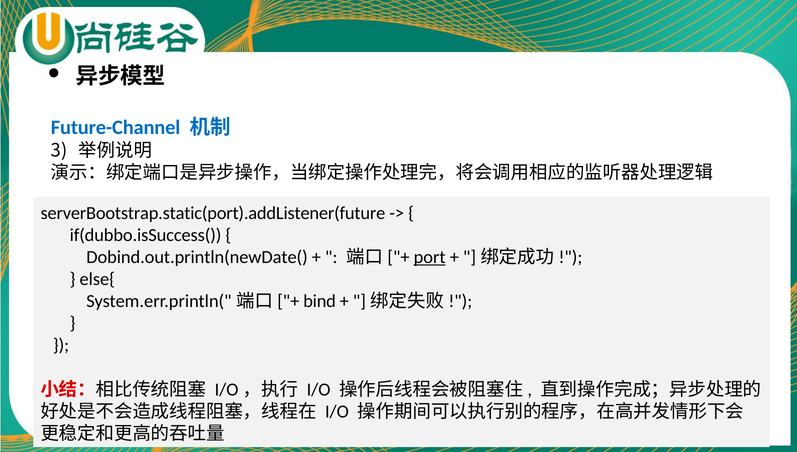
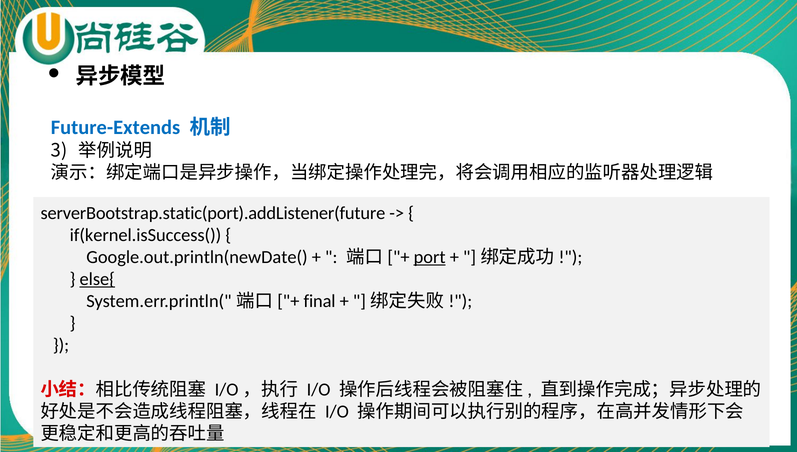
Future-Channel: Future-Channel -> Future-Extends
if(dubbo.isSuccess(: if(dubbo.isSuccess( -> if(kernel.isSuccess(
Dobind.out.println(newDate(: Dobind.out.println(newDate( -> Google.out.println(newDate(
else{ underline: none -> present
bind: bind -> final
